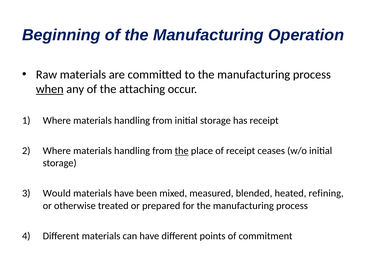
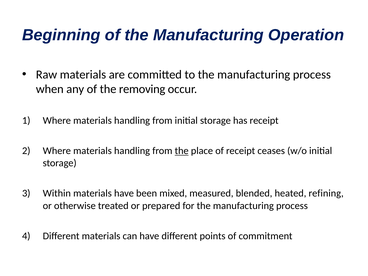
when underline: present -> none
attaching: attaching -> removing
Would: Would -> Within
